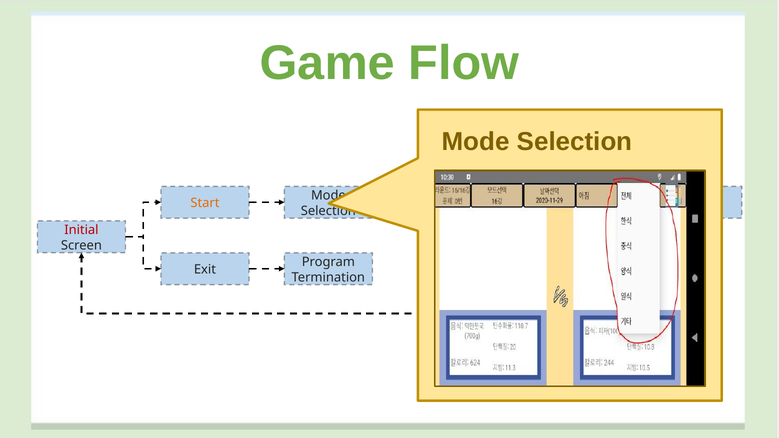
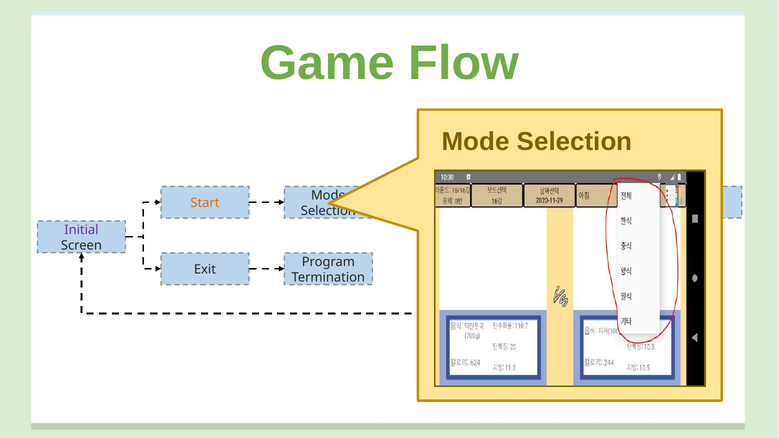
Initial colour: red -> purple
